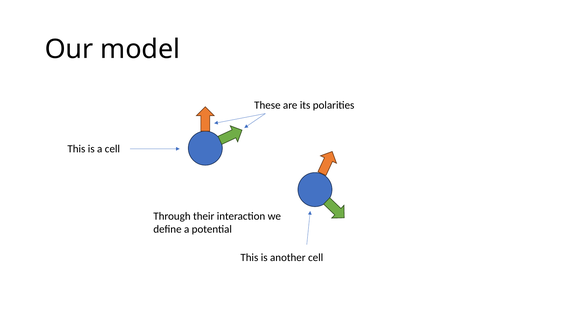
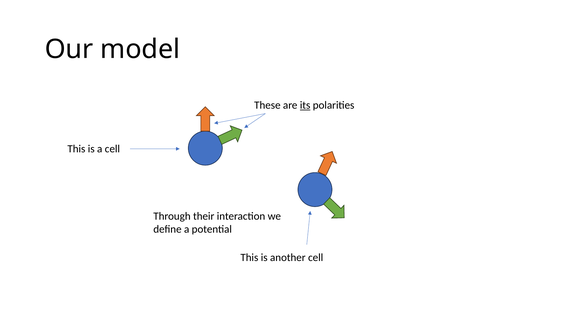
its underline: none -> present
